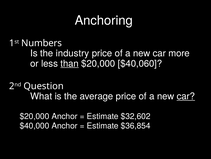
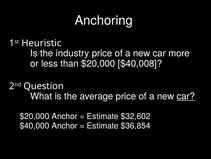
Numbers: Numbers -> Heuristic
than underline: present -> none
$40,060: $40,060 -> $40,008
